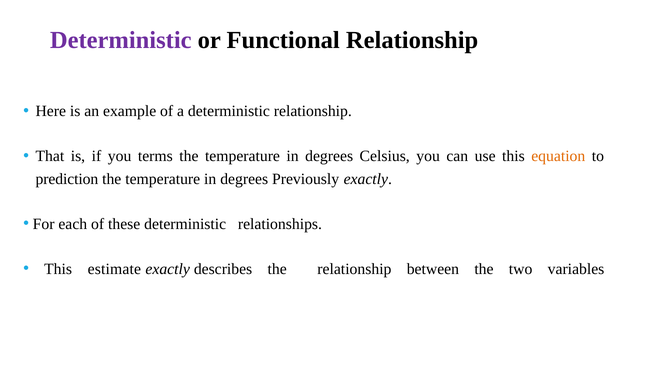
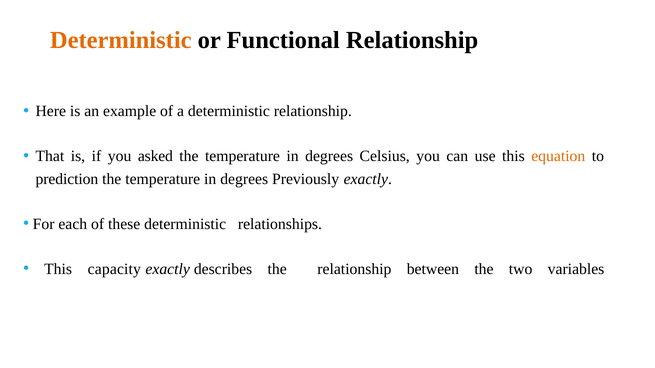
Deterministic at (121, 40) colour: purple -> orange
terms: terms -> asked
estimate: estimate -> capacity
